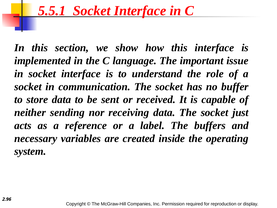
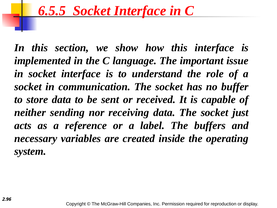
5.5.1: 5.5.1 -> 6.5.5
